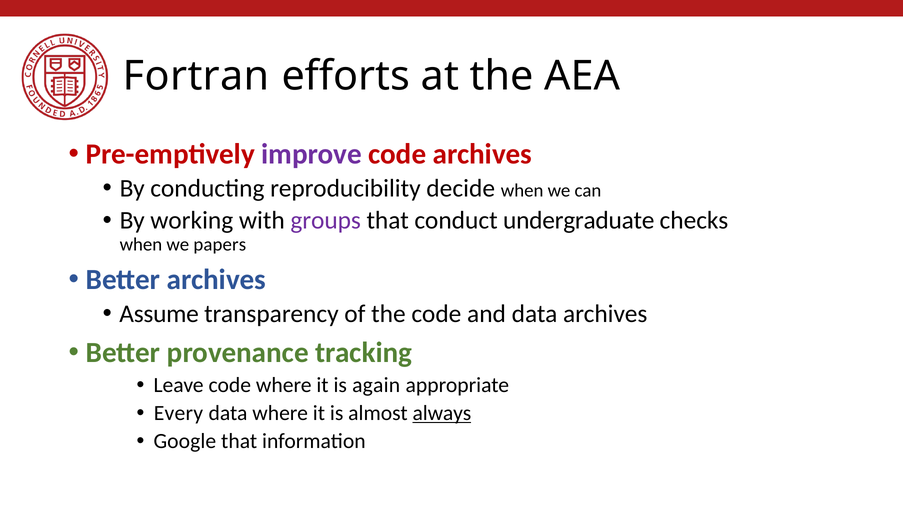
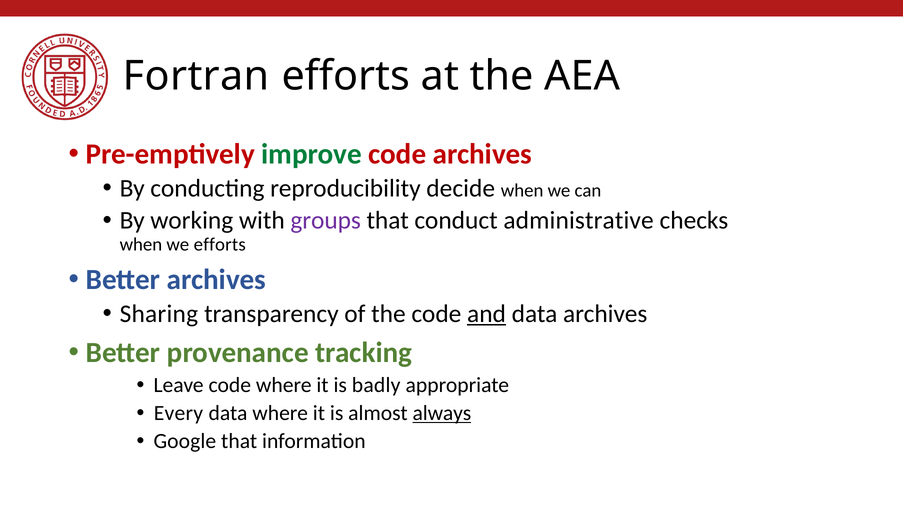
improve colour: purple -> green
undergraduate: undergraduate -> administrative
we papers: papers -> efforts
Assume: Assume -> Sharing
and underline: none -> present
again: again -> badly
